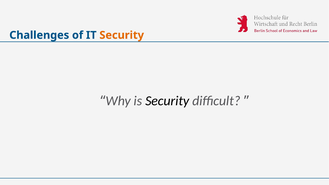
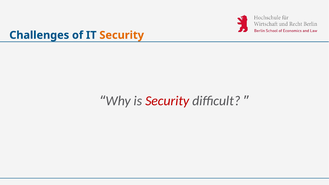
Security at (167, 101) colour: black -> red
